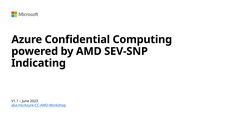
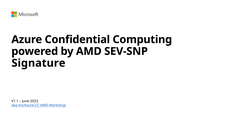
Indicating: Indicating -> Signature
